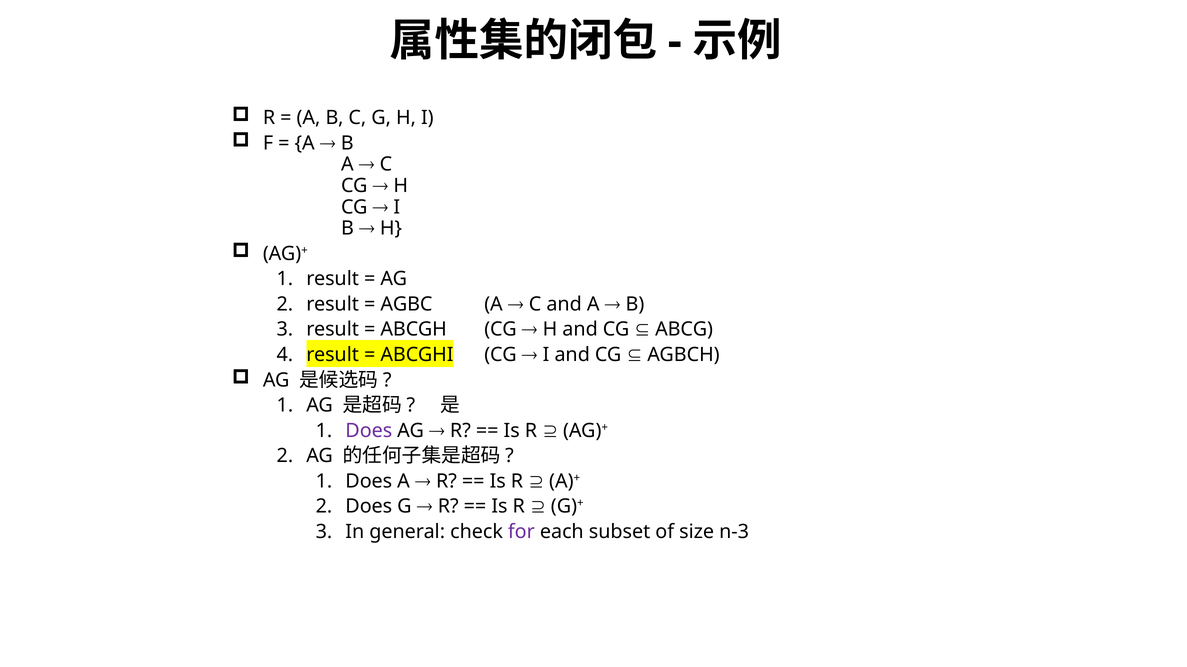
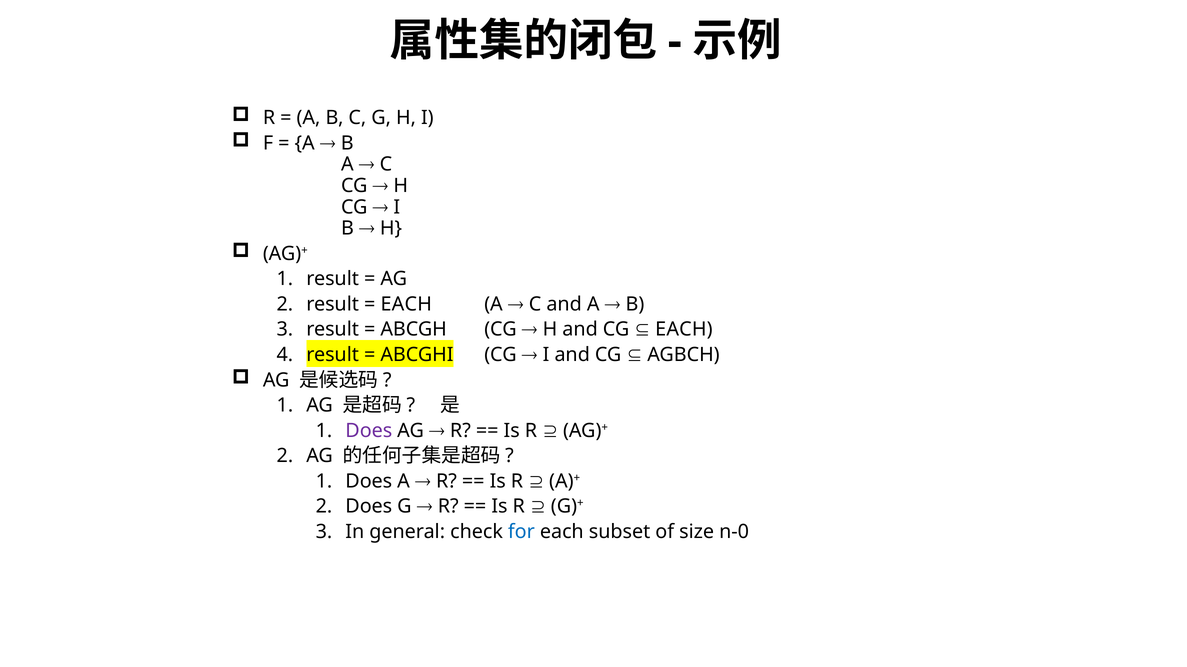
AGBC at (406, 304): AGBC -> EACH
ABCG at (684, 330): ABCG -> EACH
for colour: purple -> blue
n-3: n-3 -> n-0
